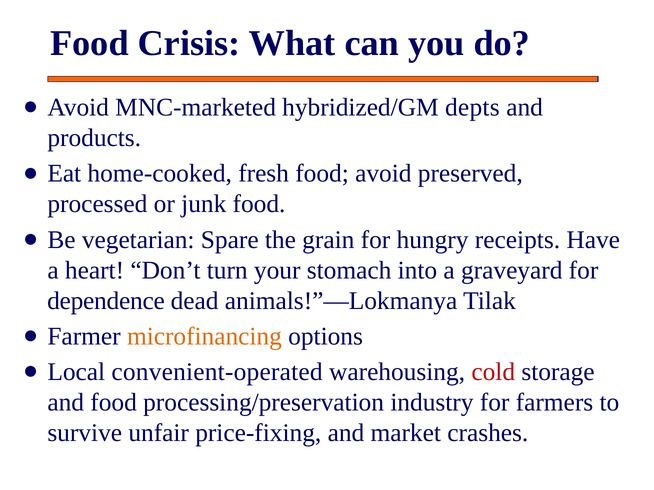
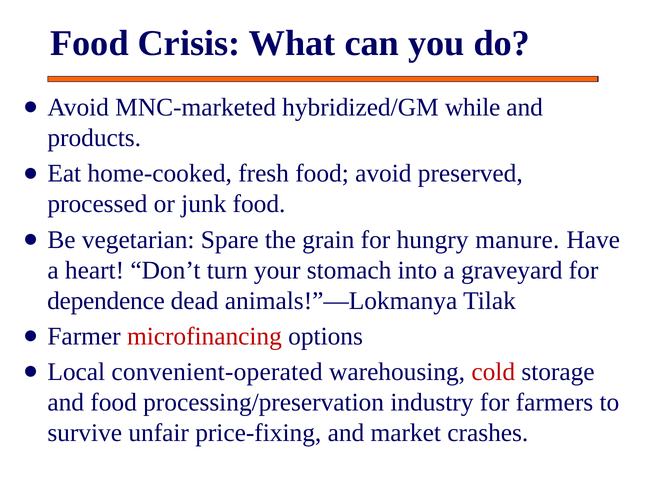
depts: depts -> while
receipts: receipts -> manure
microfinancing colour: orange -> red
